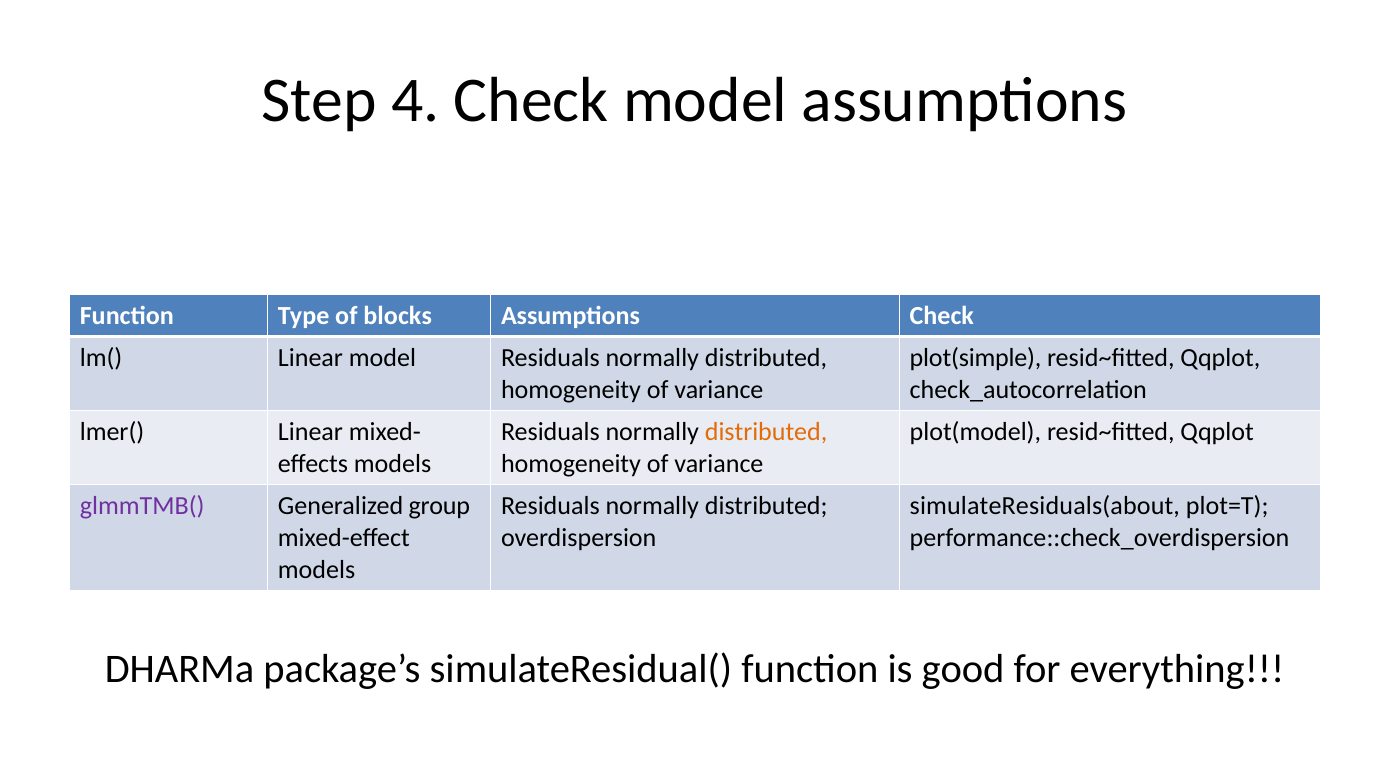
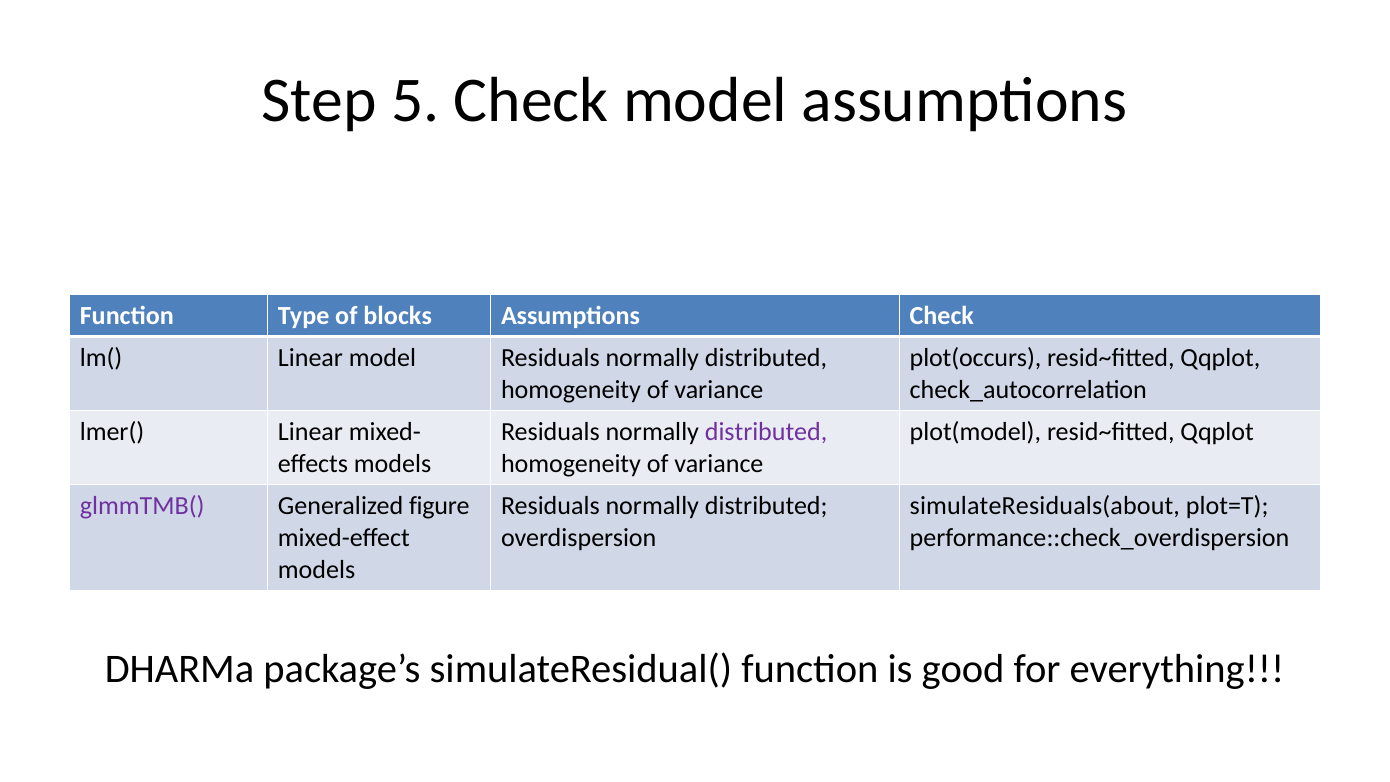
4: 4 -> 5
plot(simple: plot(simple -> plot(occurs
distributed at (766, 432) colour: orange -> purple
group: group -> figure
